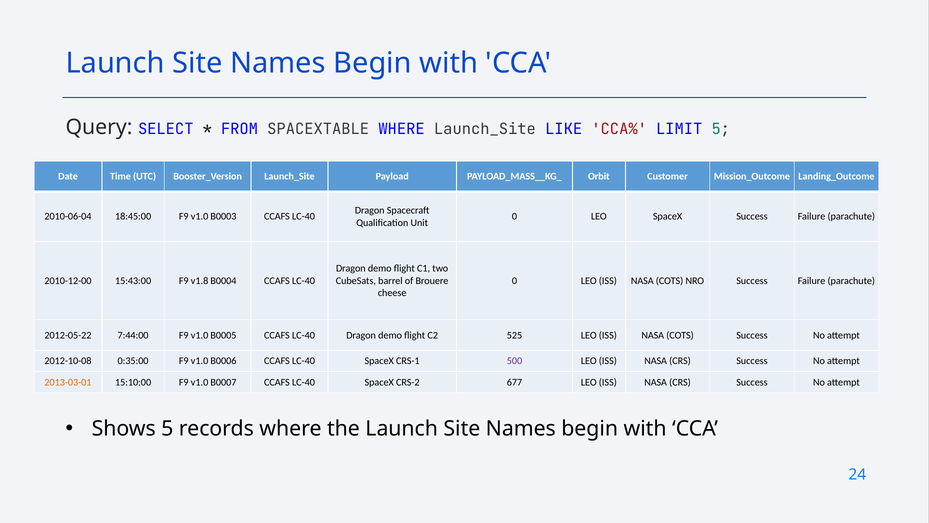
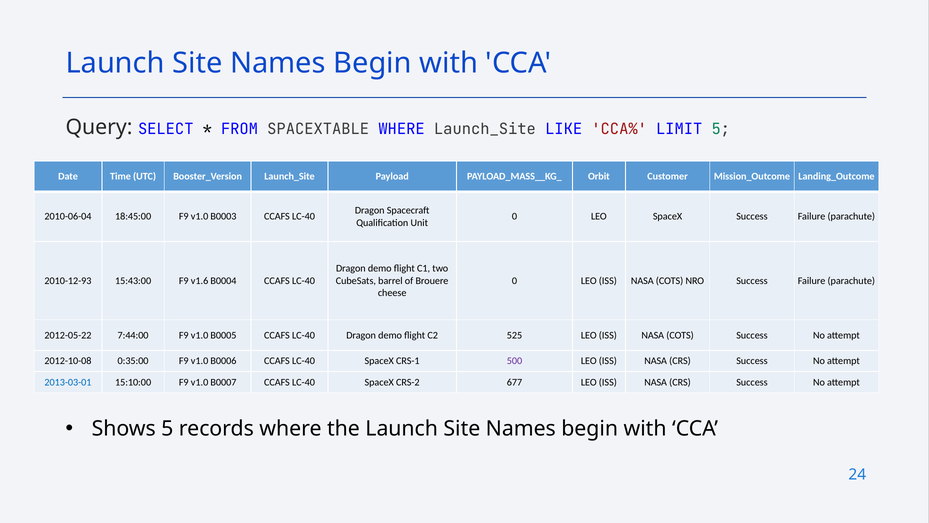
2010-12-00: 2010-12-00 -> 2010-12-93
v1.8: v1.8 -> v1.6
2013-03-01 colour: orange -> blue
